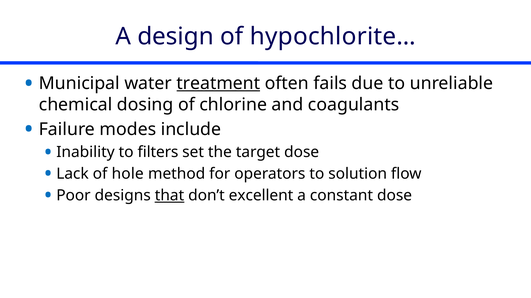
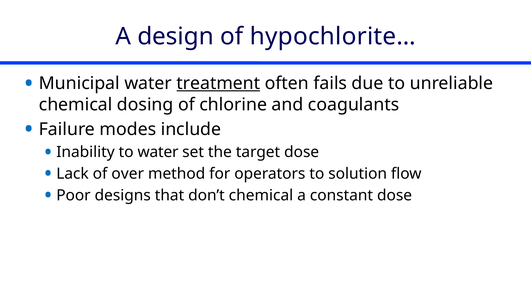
to filters: filters -> water
hole: hole -> over
that underline: present -> none
don’t excellent: excellent -> chemical
